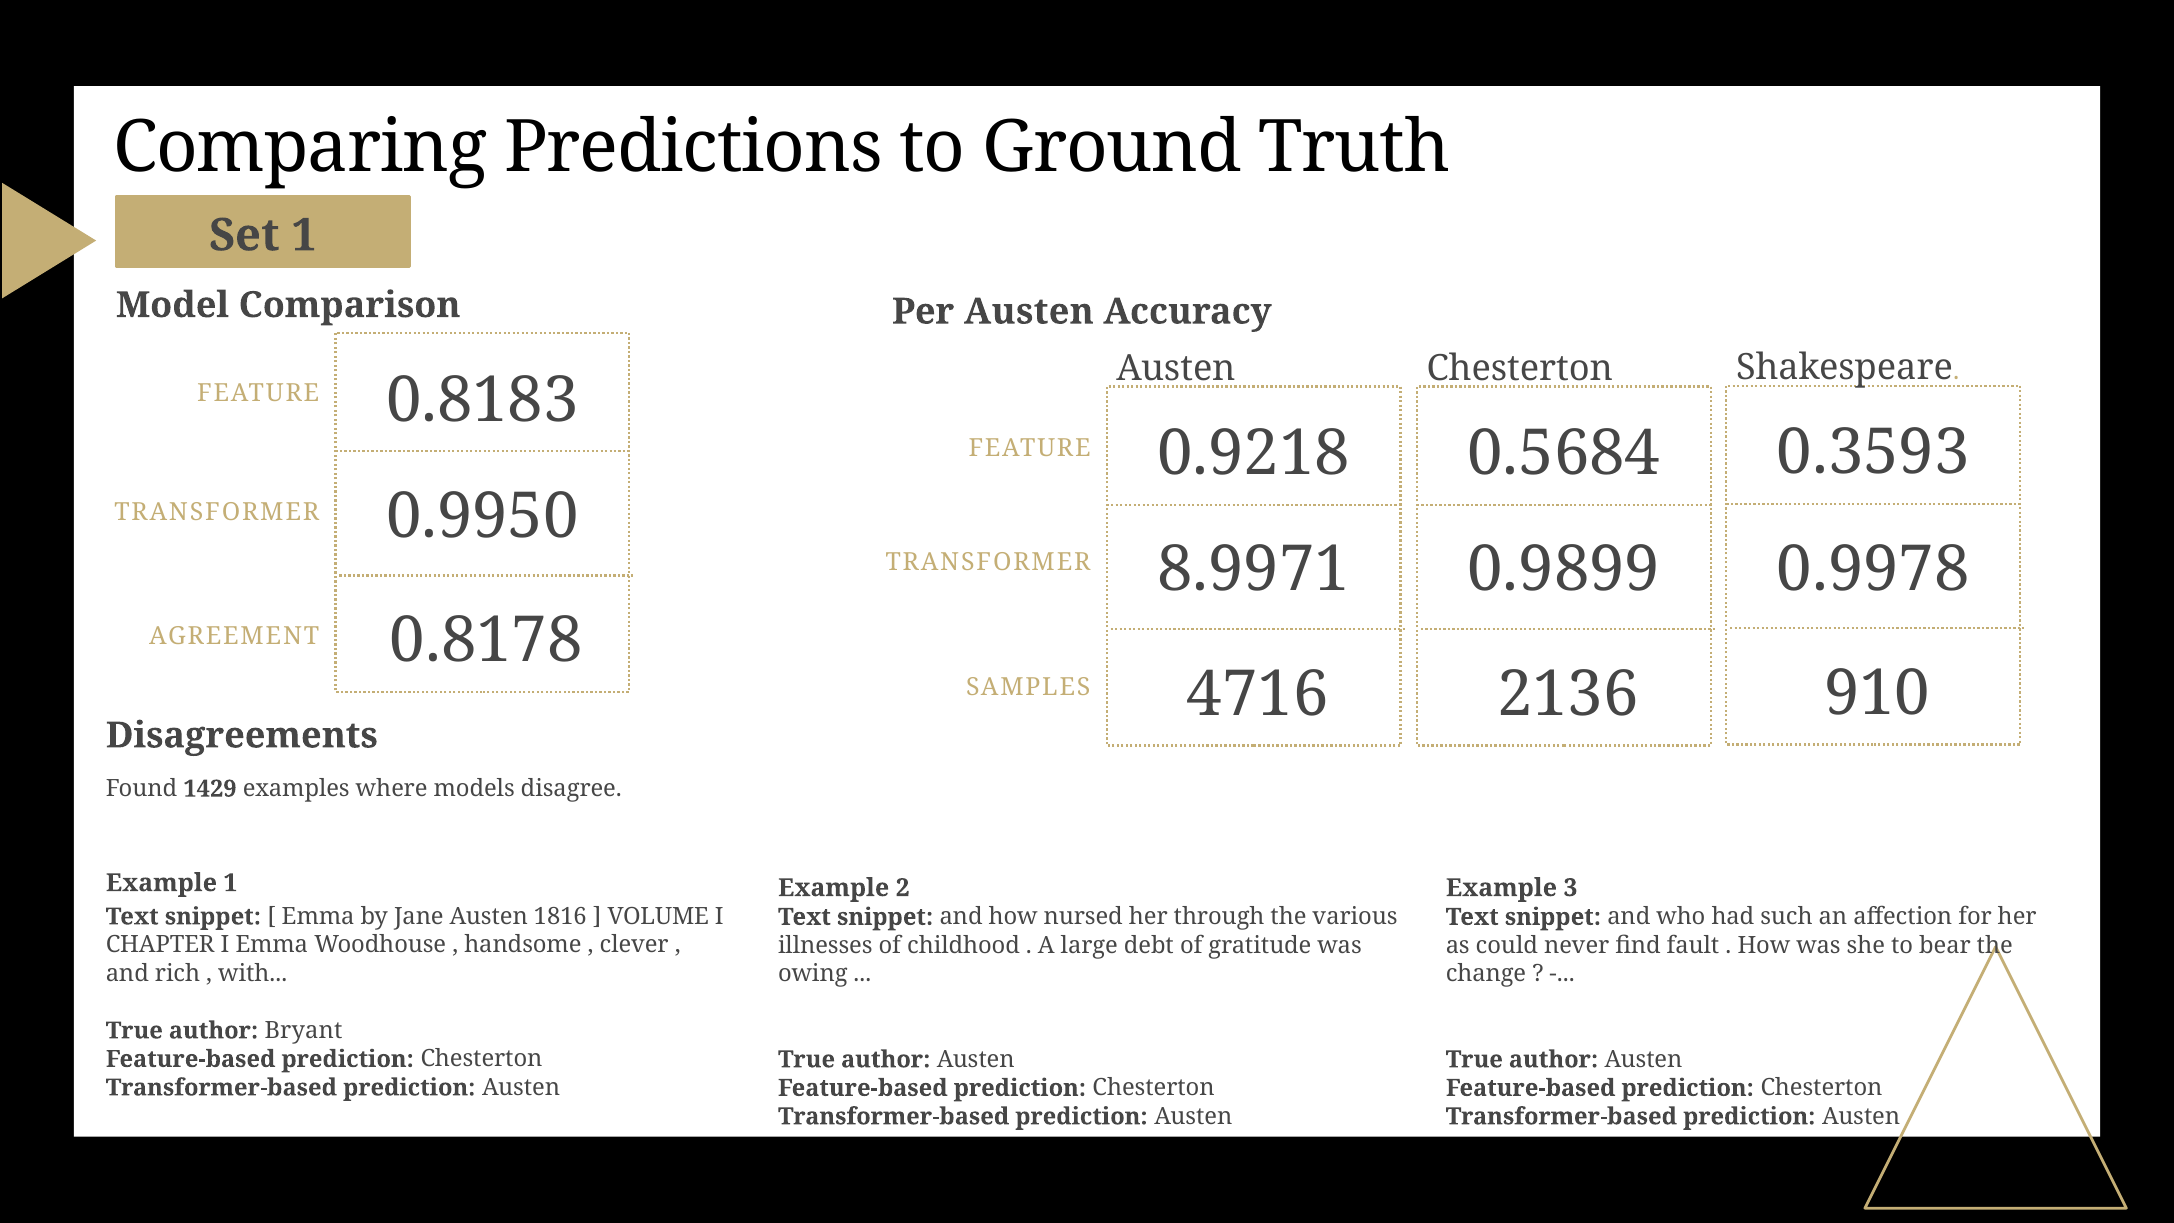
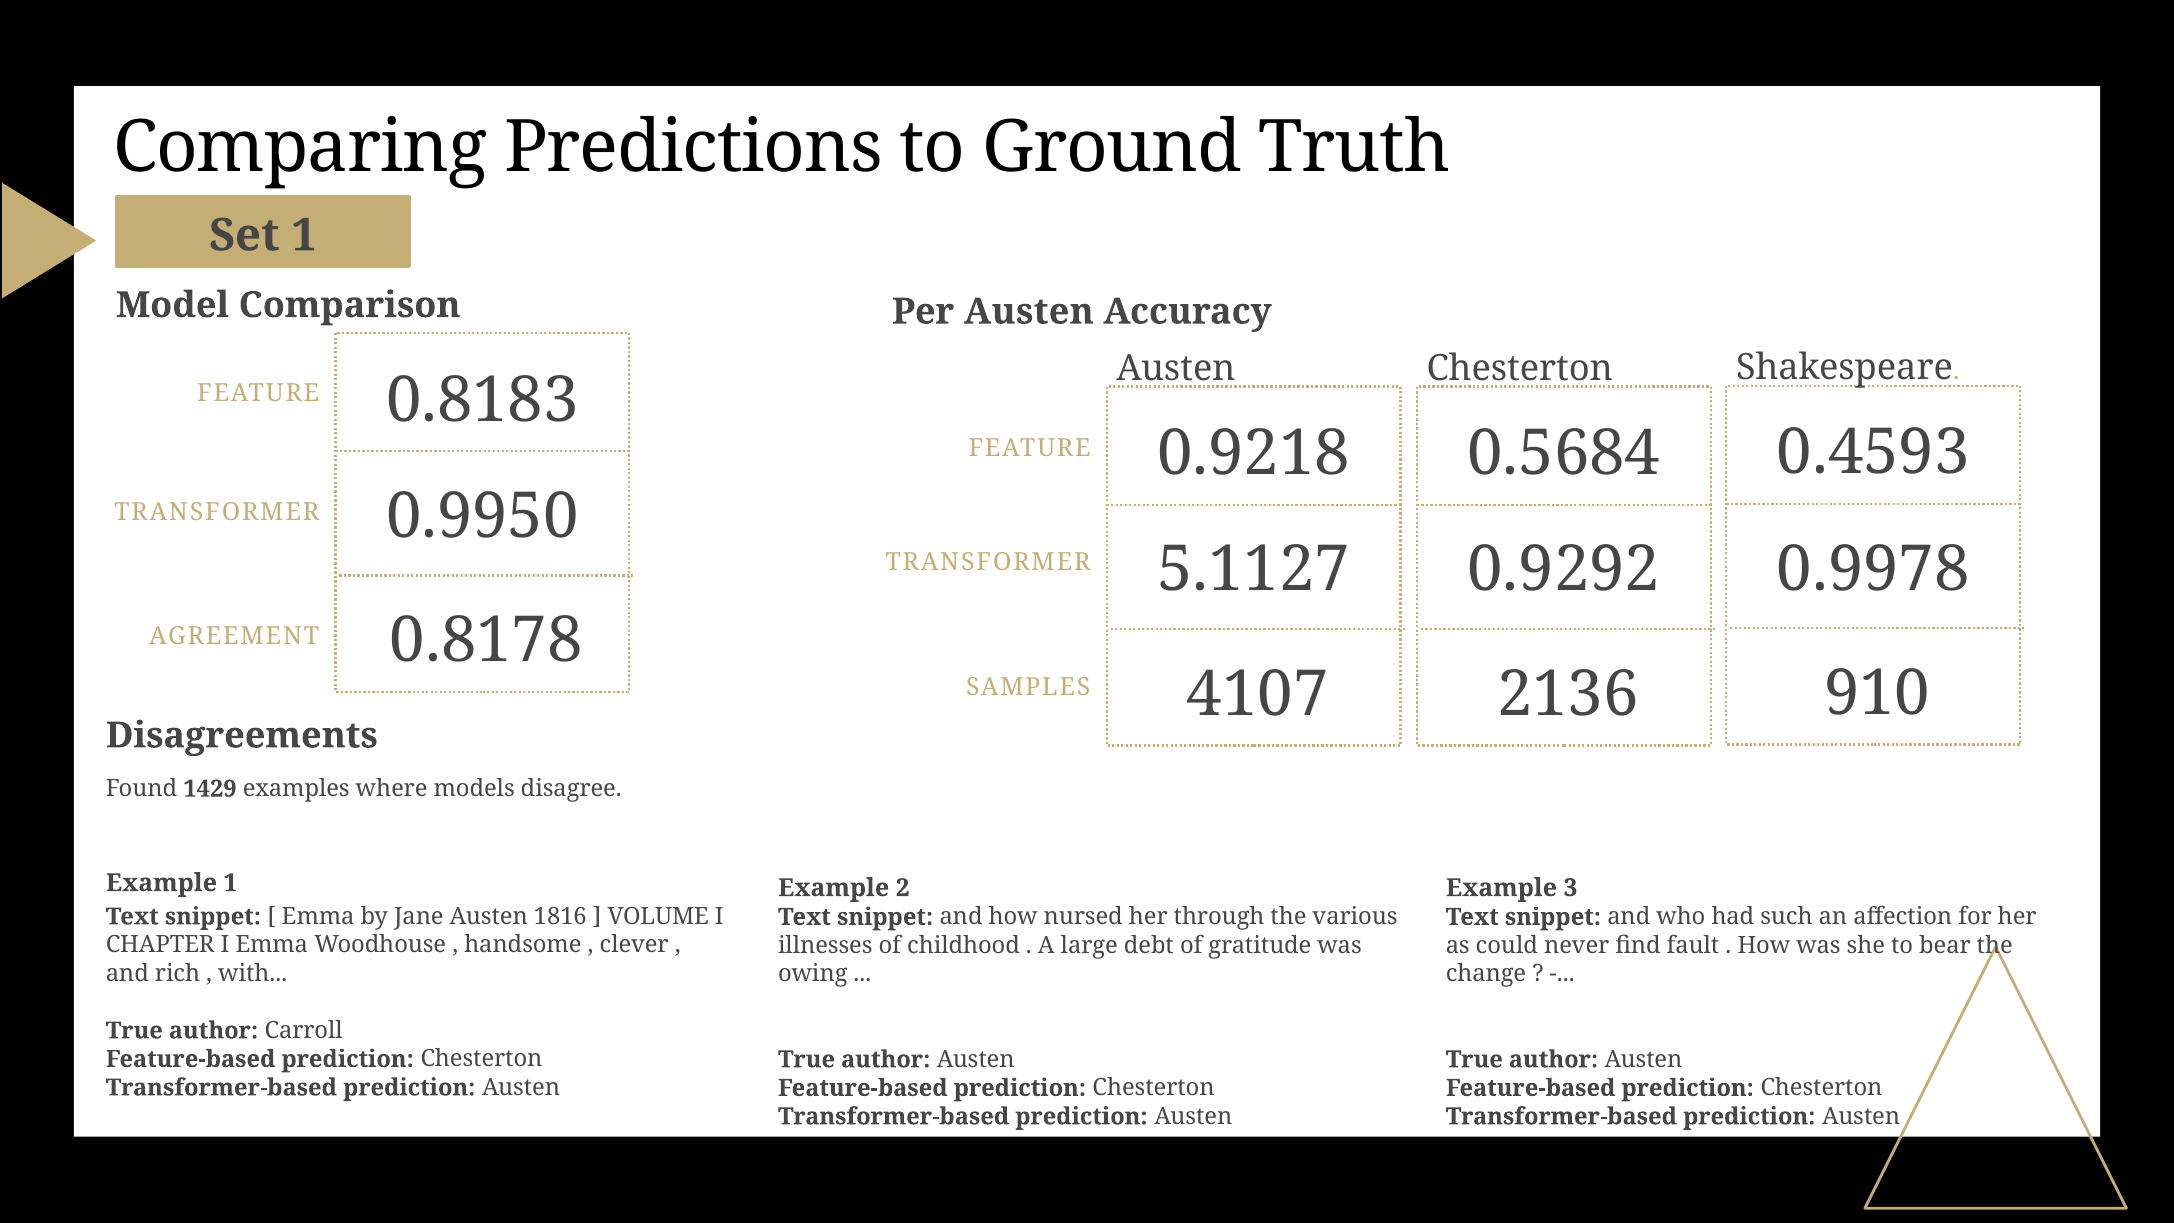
0.3593: 0.3593 -> 0.4593
8.9971: 8.9971 -> 5.1127
0.9899: 0.9899 -> 0.9292
4716: 4716 -> 4107
Bryant: Bryant -> Carroll
